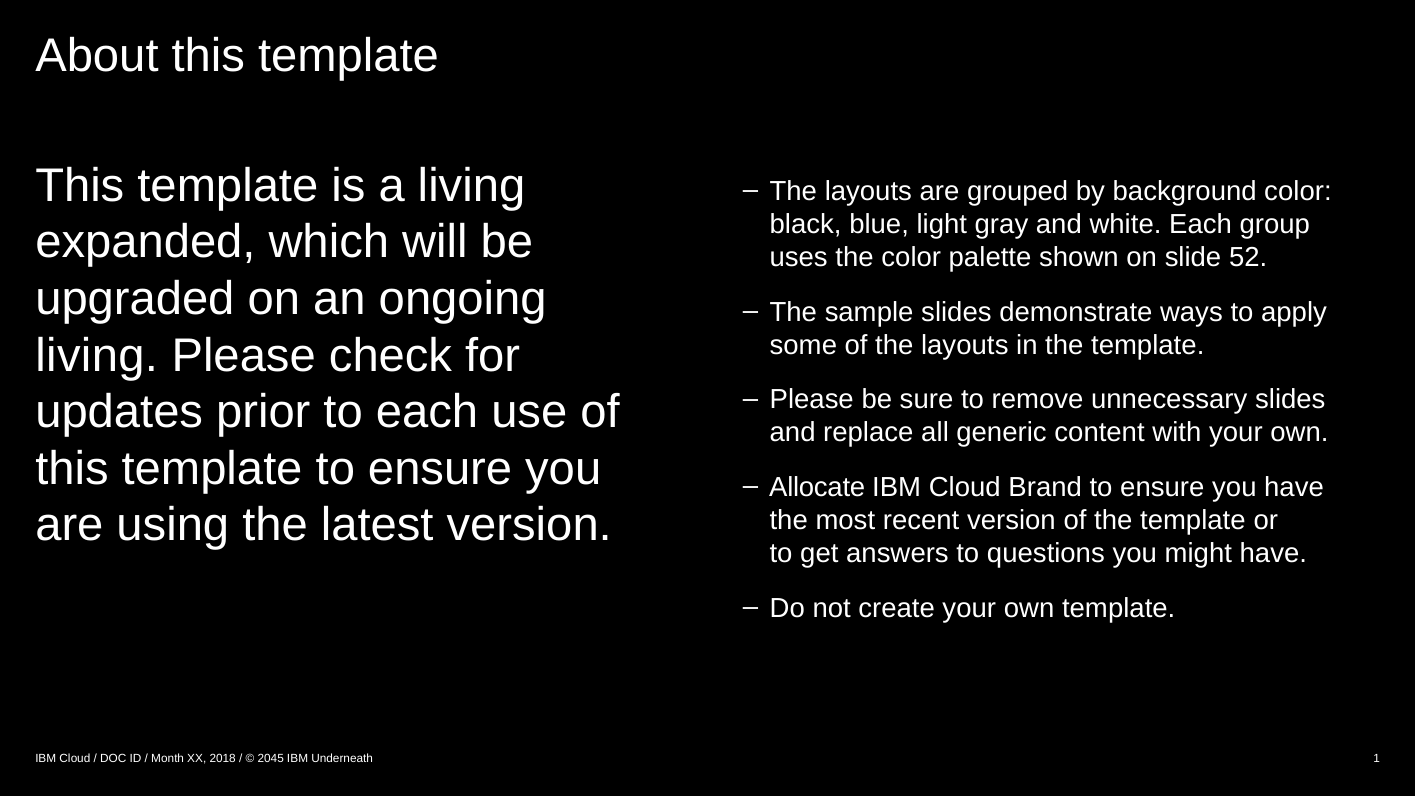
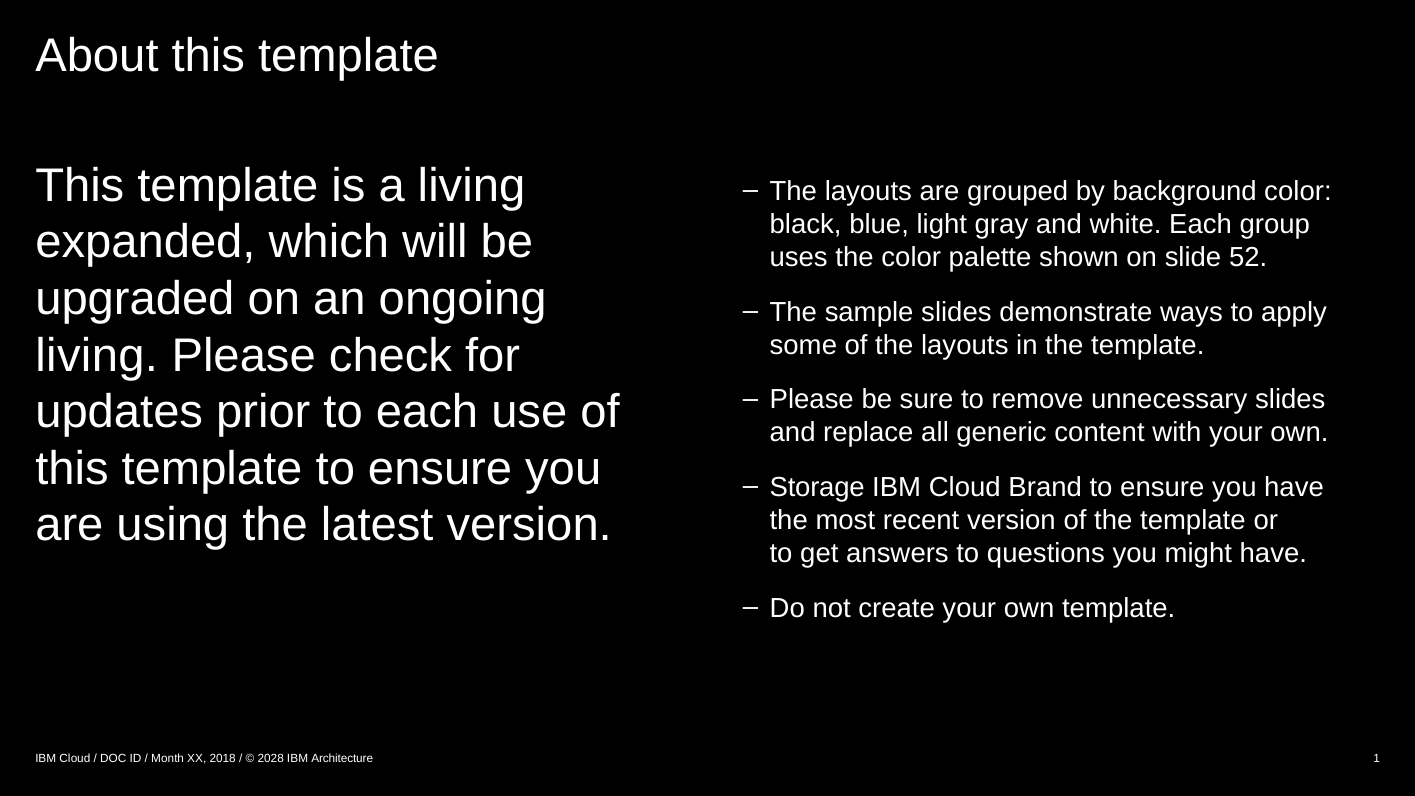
Allocate: Allocate -> Storage
2045: 2045 -> 2028
Underneath: Underneath -> Architecture
